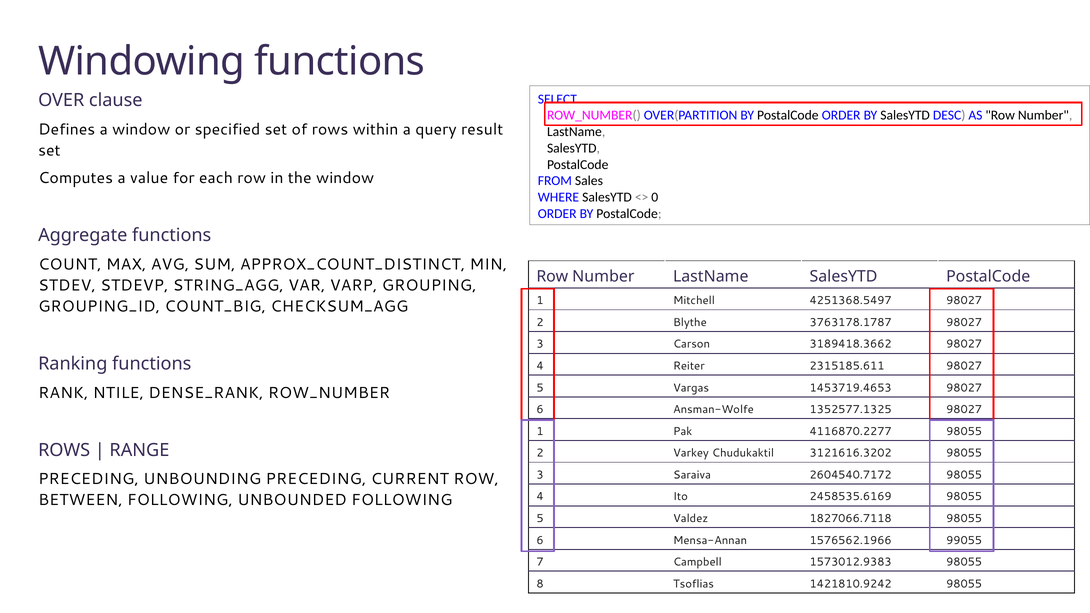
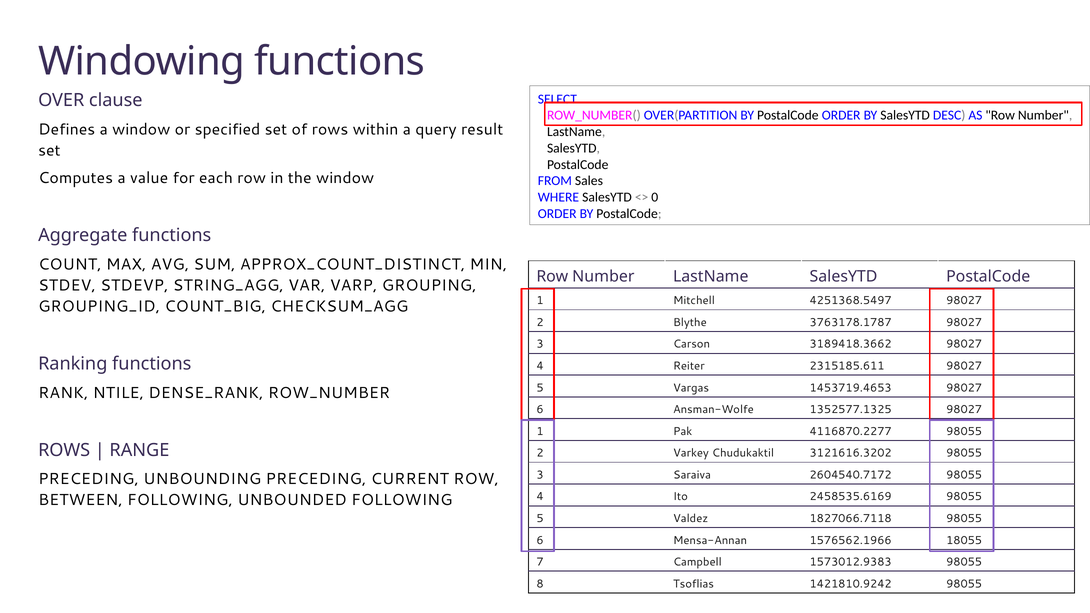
99055: 99055 -> 18055
